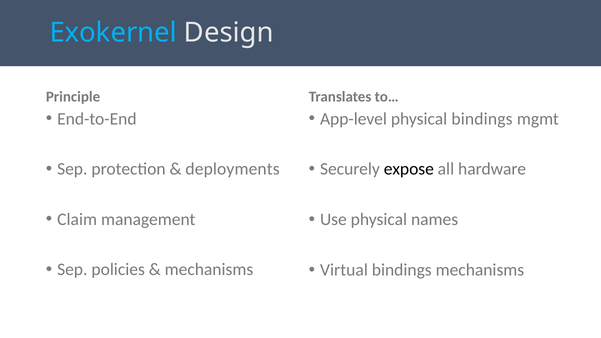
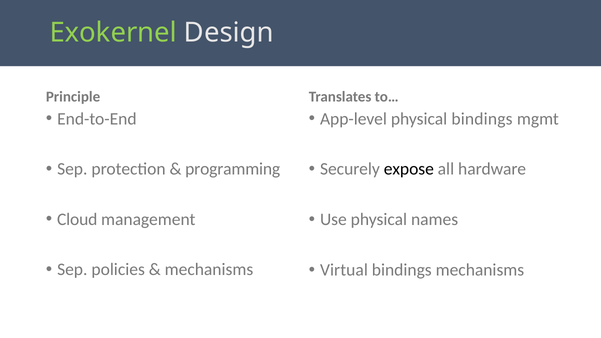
Exokernel colour: light blue -> light green
deployments: deployments -> programming
Claim: Claim -> Cloud
